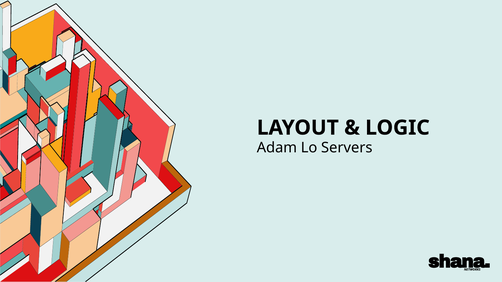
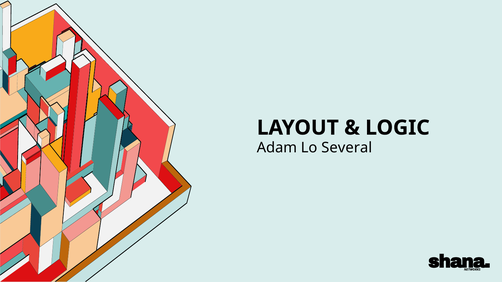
Servers: Servers -> Several
